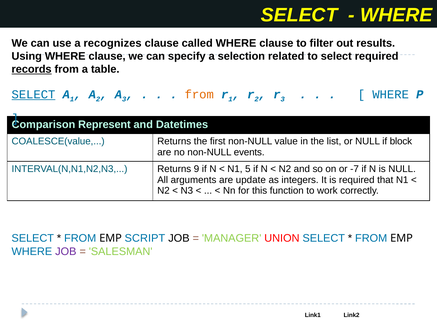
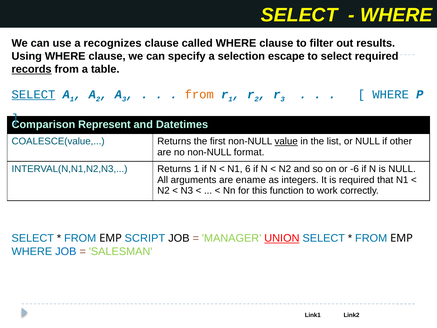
related: related -> escape
value underline: none -> present
block: block -> other
events: events -> format
Returns 9: 9 -> 1
5: 5 -> 6
-7: -7 -> -6
update: update -> ename
UNION underline: none -> present
JOB at (66, 251) colour: purple -> blue
